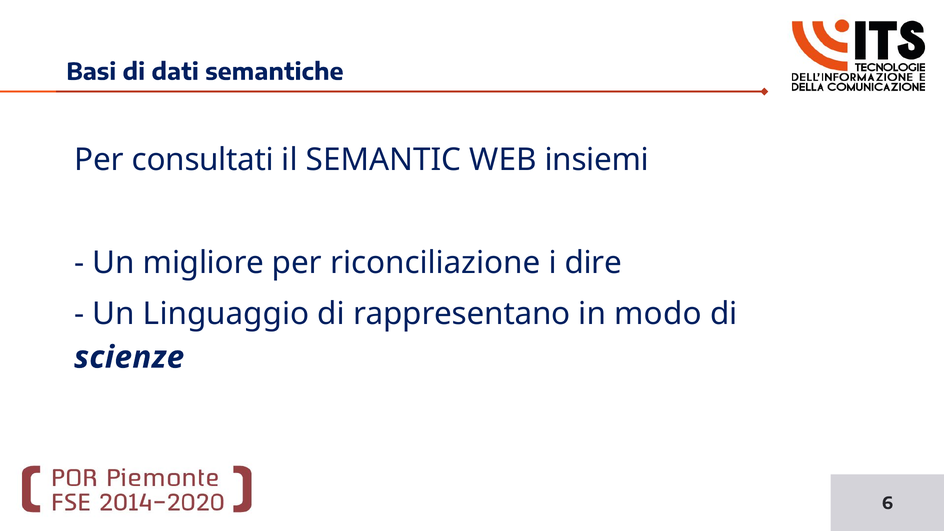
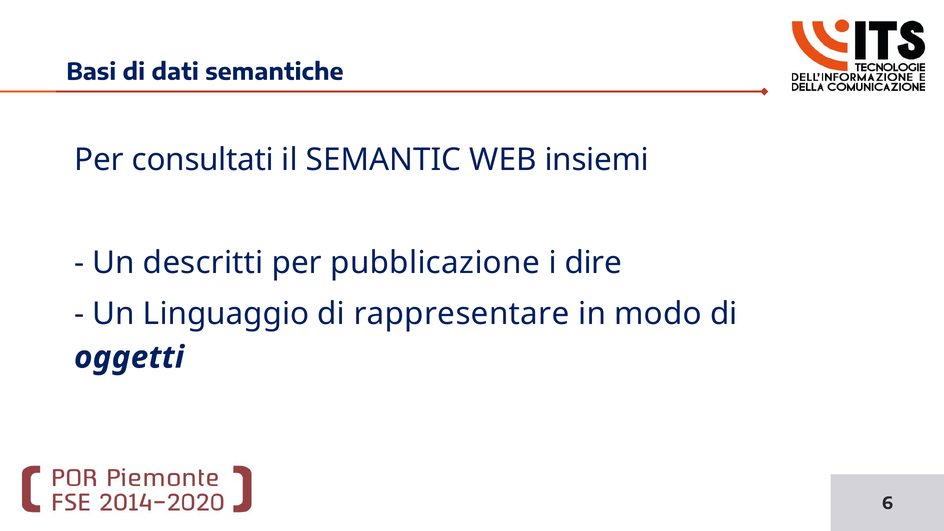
migliore: migliore -> descritti
riconciliazione: riconciliazione -> pubblicazione
rappresentano: rappresentano -> rappresentare
scienze: scienze -> oggetti
